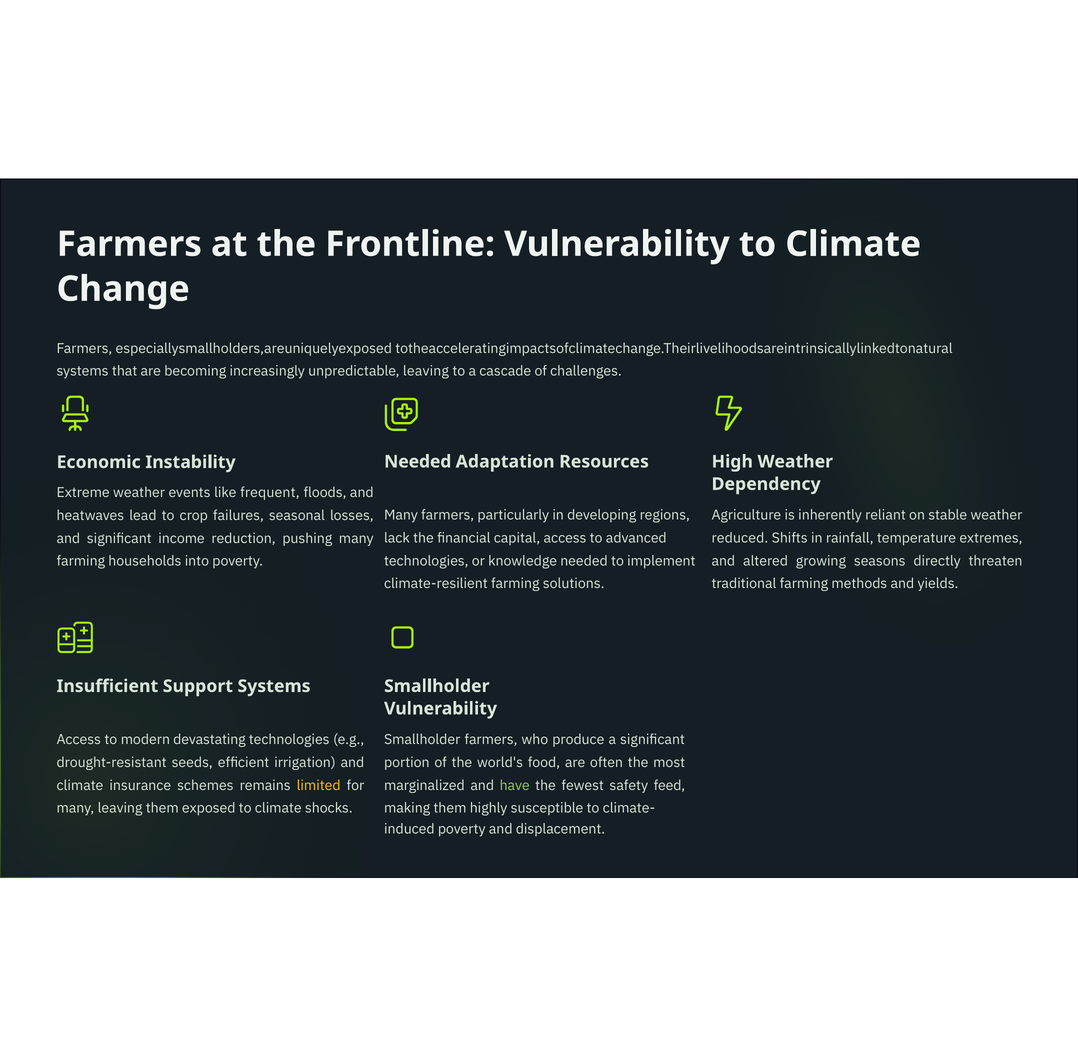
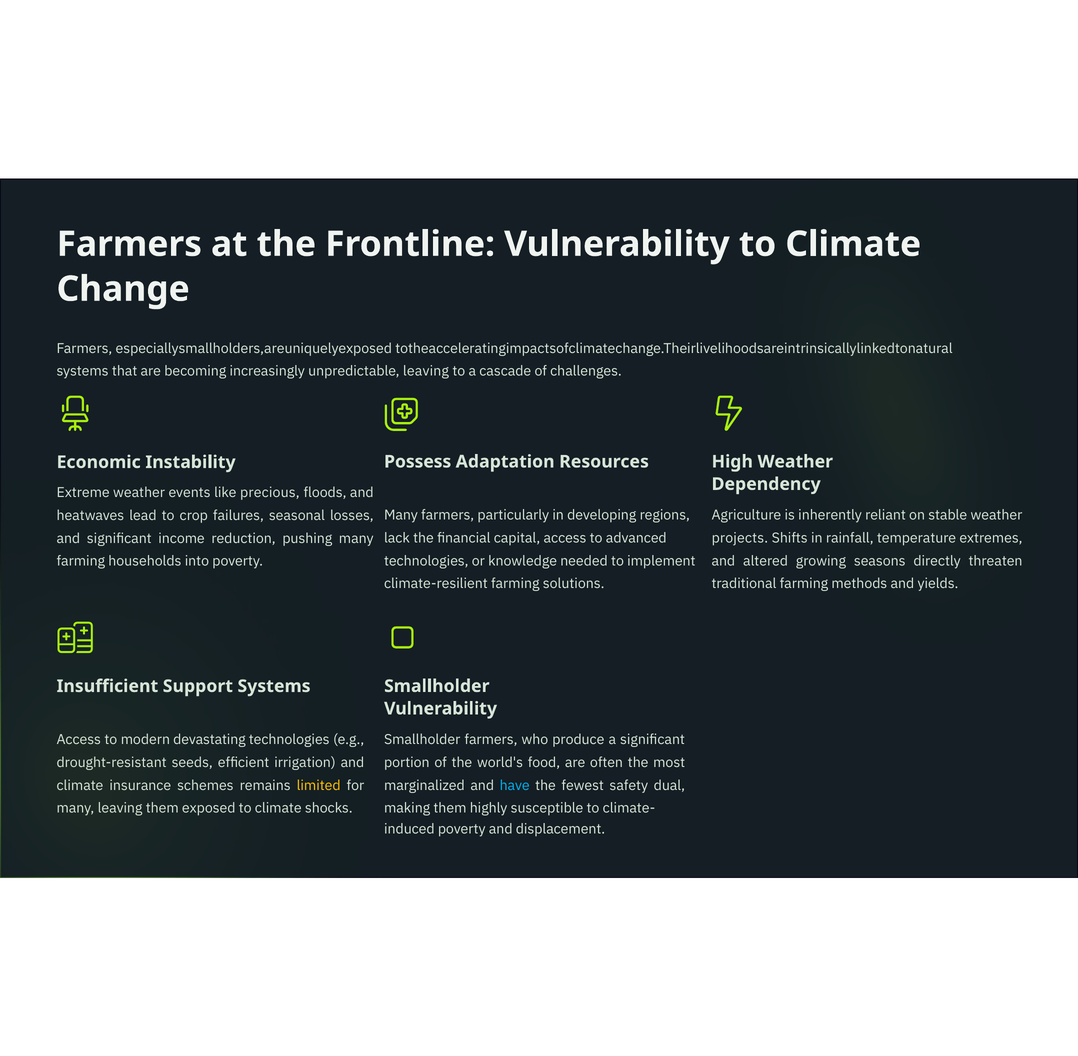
Needed at (418, 462): Needed -> Possess
frequent: frequent -> precious
reduced: reduced -> projects
have colour: light green -> light blue
feed: feed -> dual
